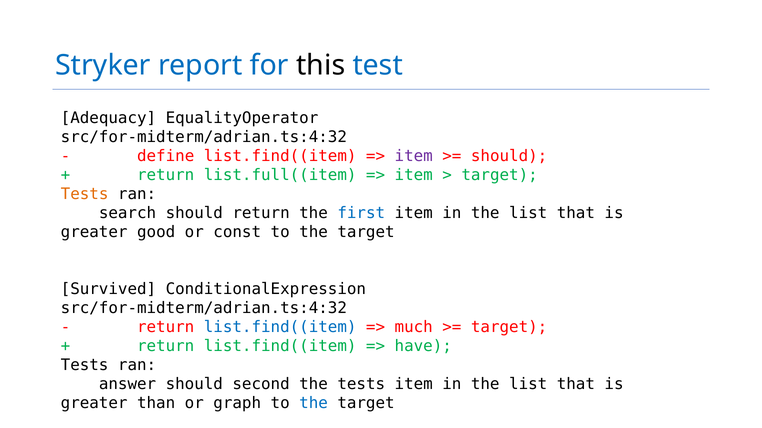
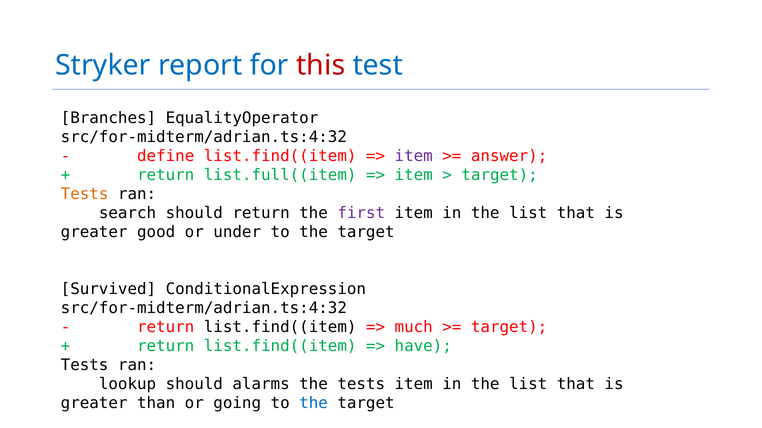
this colour: black -> red
Adequacy: Adequacy -> Branches
should at (509, 156): should -> answer
first colour: blue -> purple
const: const -> under
list.find((item at (280, 328) colour: blue -> black
answer: answer -> lookup
second: second -> alarms
graph: graph -> going
